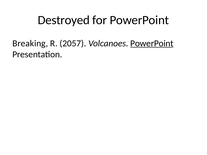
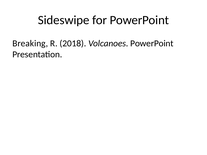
Destroyed: Destroyed -> Sideswipe
2057: 2057 -> 2018
PowerPoint at (152, 43) underline: present -> none
